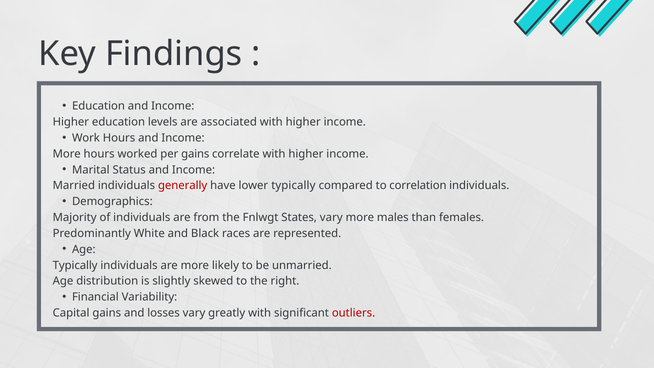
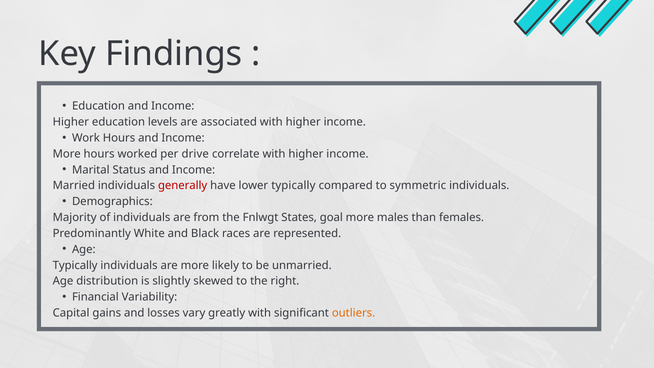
per gains: gains -> drive
correlation: correlation -> symmetric
States vary: vary -> goal
outliers colour: red -> orange
